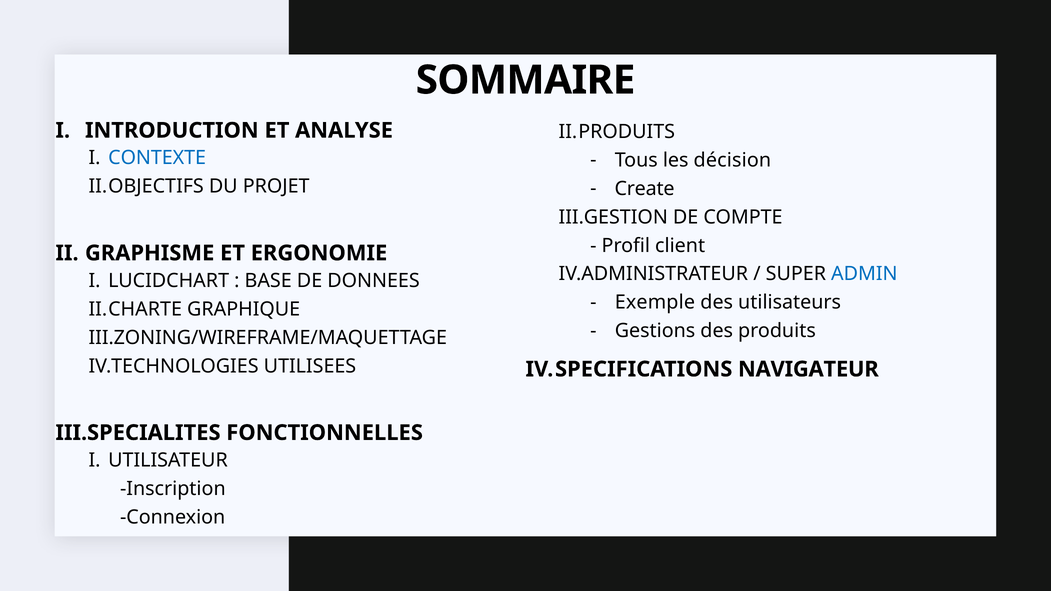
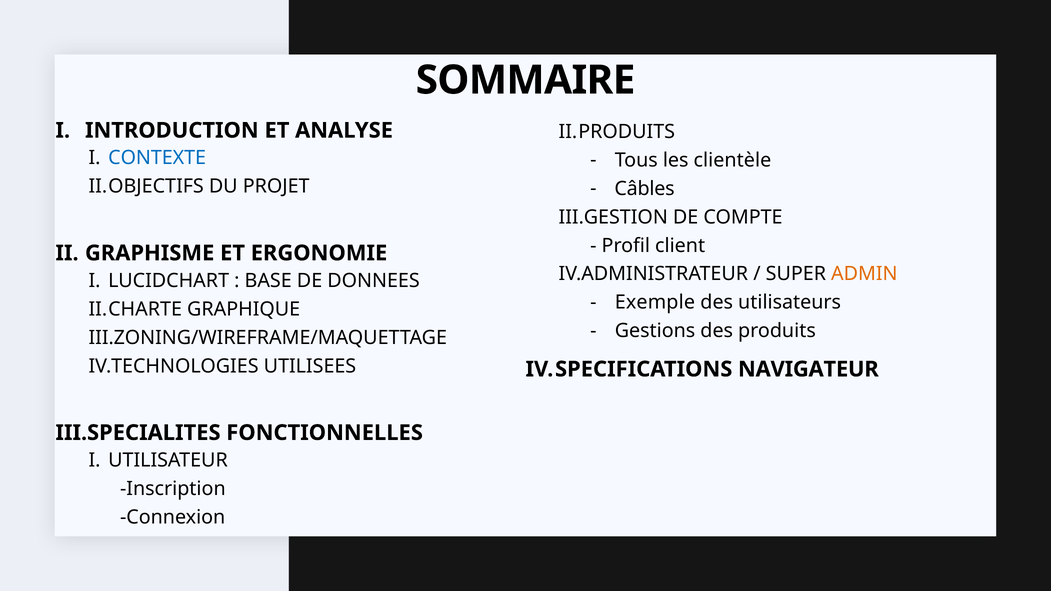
décision: décision -> clientèle
Create: Create -> Câbles
ADMIN colour: blue -> orange
